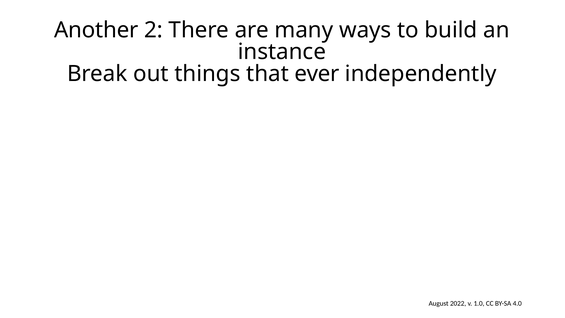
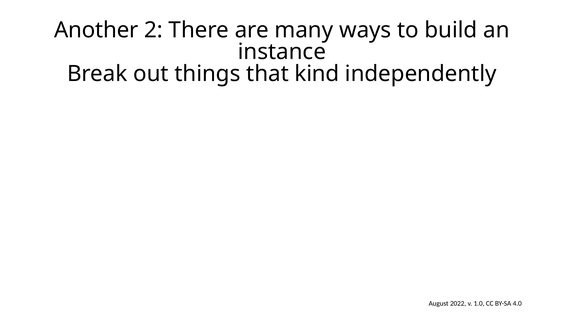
ever: ever -> kind
